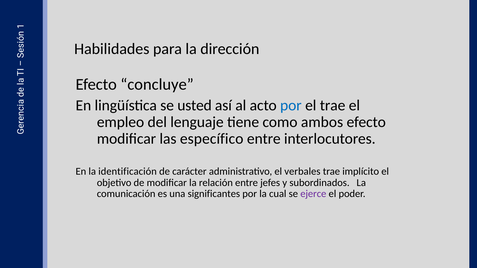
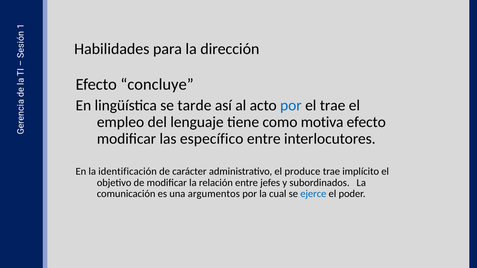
usted: usted -> tarde
ambos: ambos -> motiva
verbales: verbales -> produce
significantes: significantes -> argumentos
ejerce colour: purple -> blue
